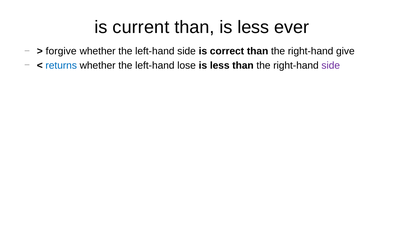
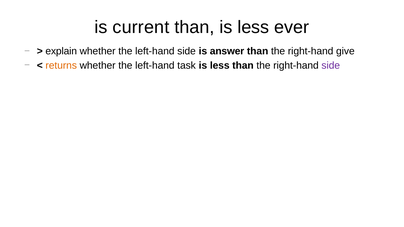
forgive: forgive -> explain
correct: correct -> answer
returns colour: blue -> orange
lose: lose -> task
